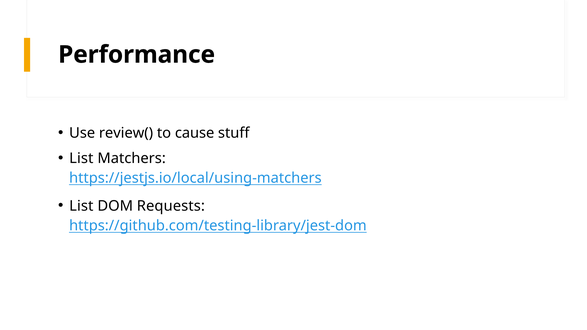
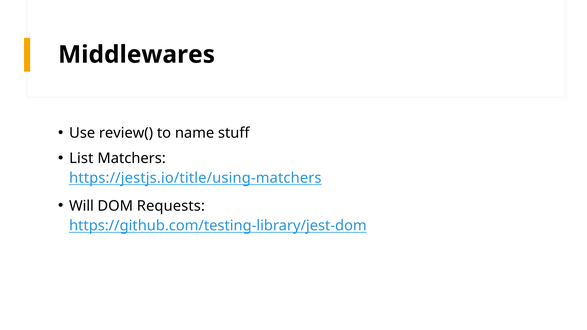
Performance: Performance -> Middlewares
cause: cause -> name
https://jestjs.io/local/using-matchers: https://jestjs.io/local/using-matchers -> https://jestjs.io/title/using-matchers
List at (81, 206): List -> Will
